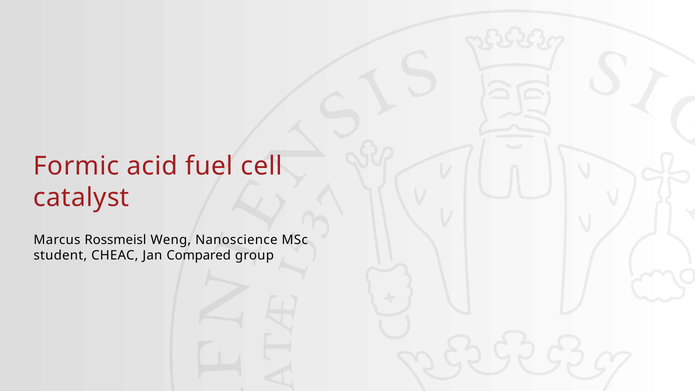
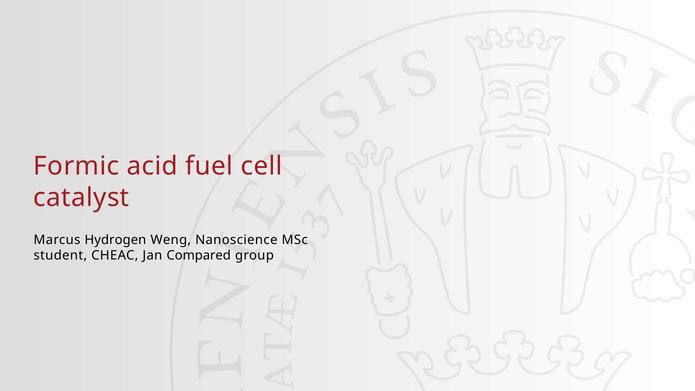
Rossmeisl: Rossmeisl -> Hydrogen
